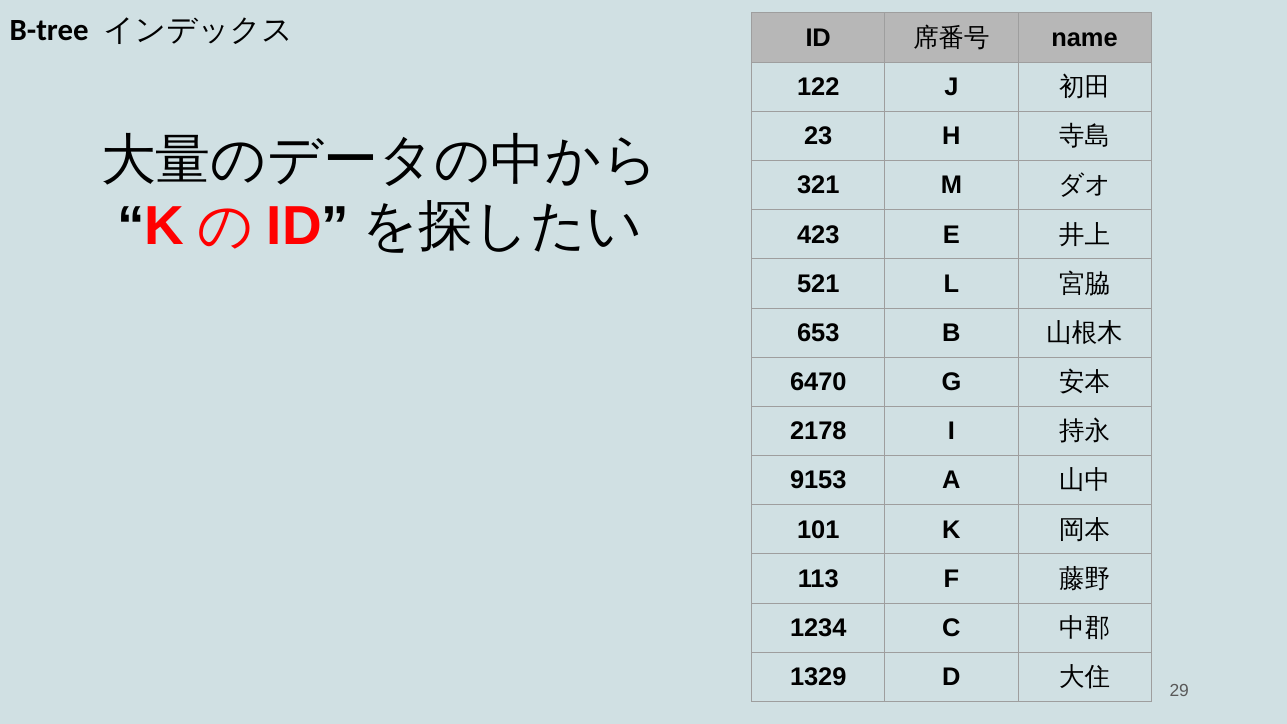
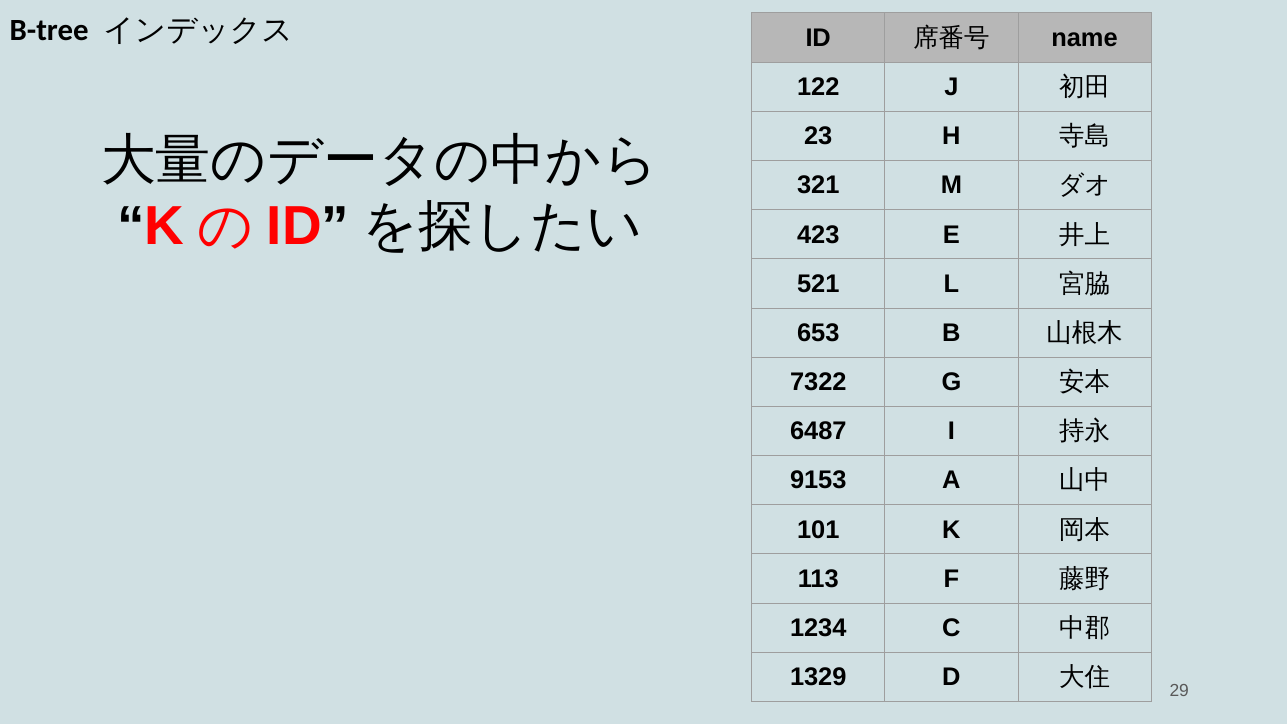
6470: 6470 -> 7322
2178: 2178 -> 6487
